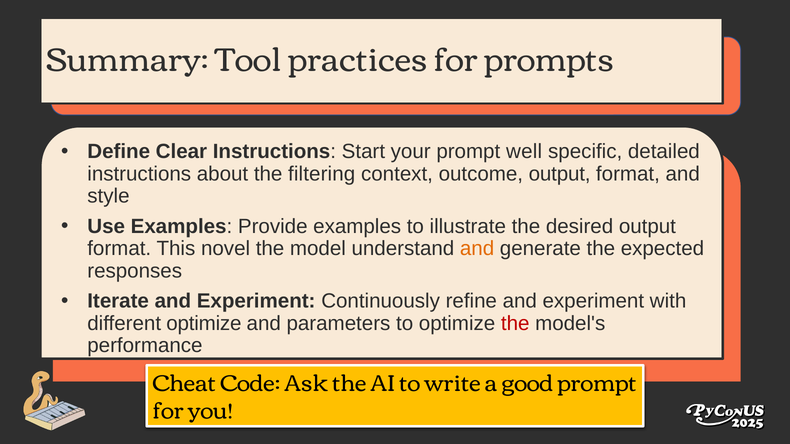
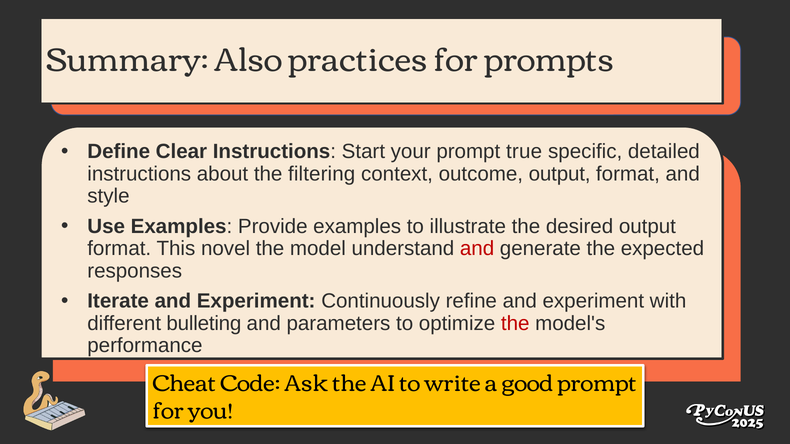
Tool: Tool -> Also
well: well -> true
and at (477, 249) colour: orange -> red
different optimize: optimize -> bulleting
